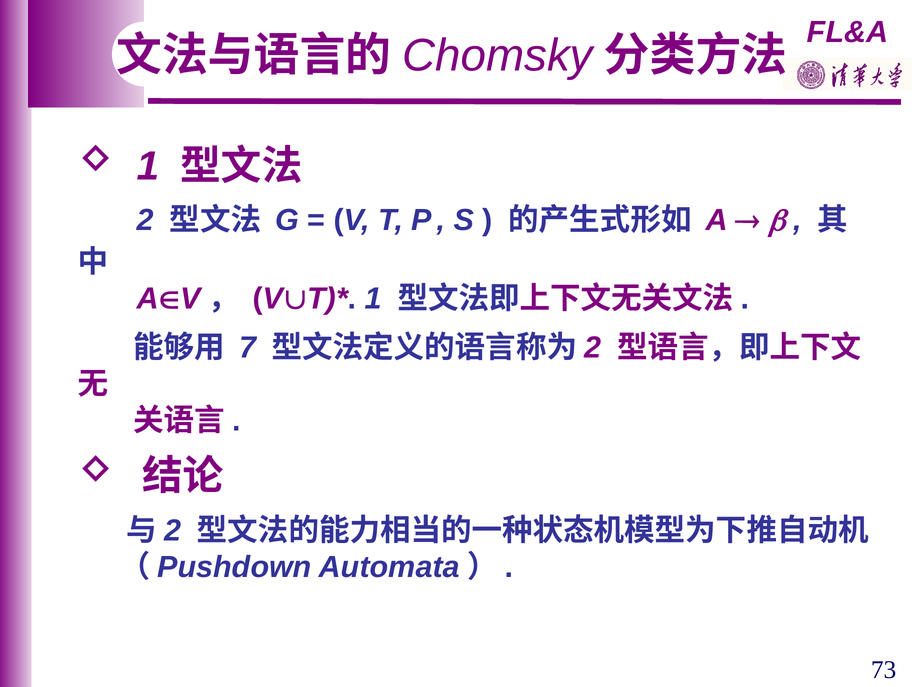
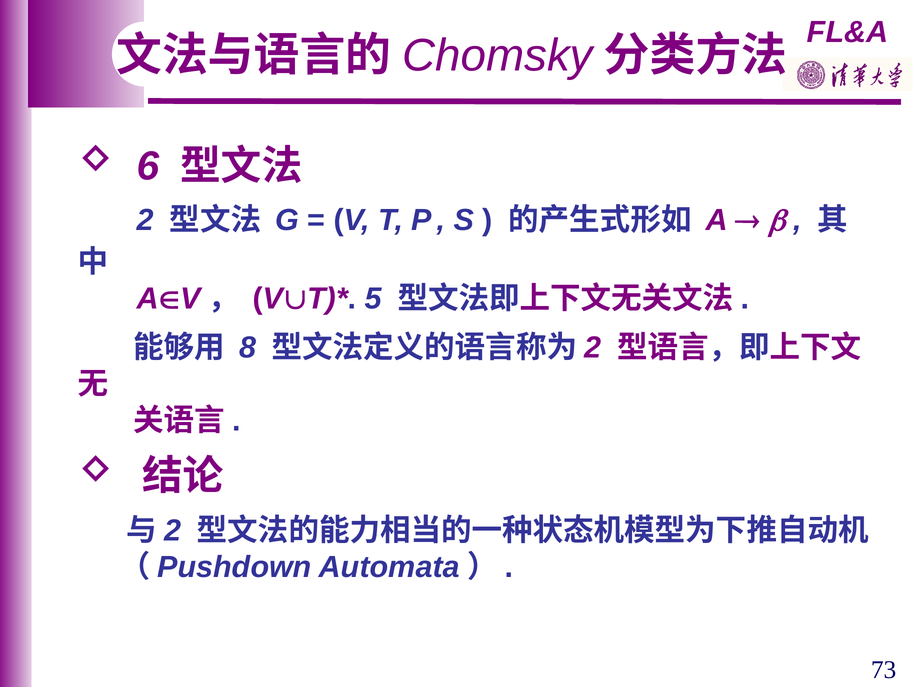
1 at (148, 166): 1 -> 6
1 at (373, 299): 1 -> 5
7: 7 -> 8
